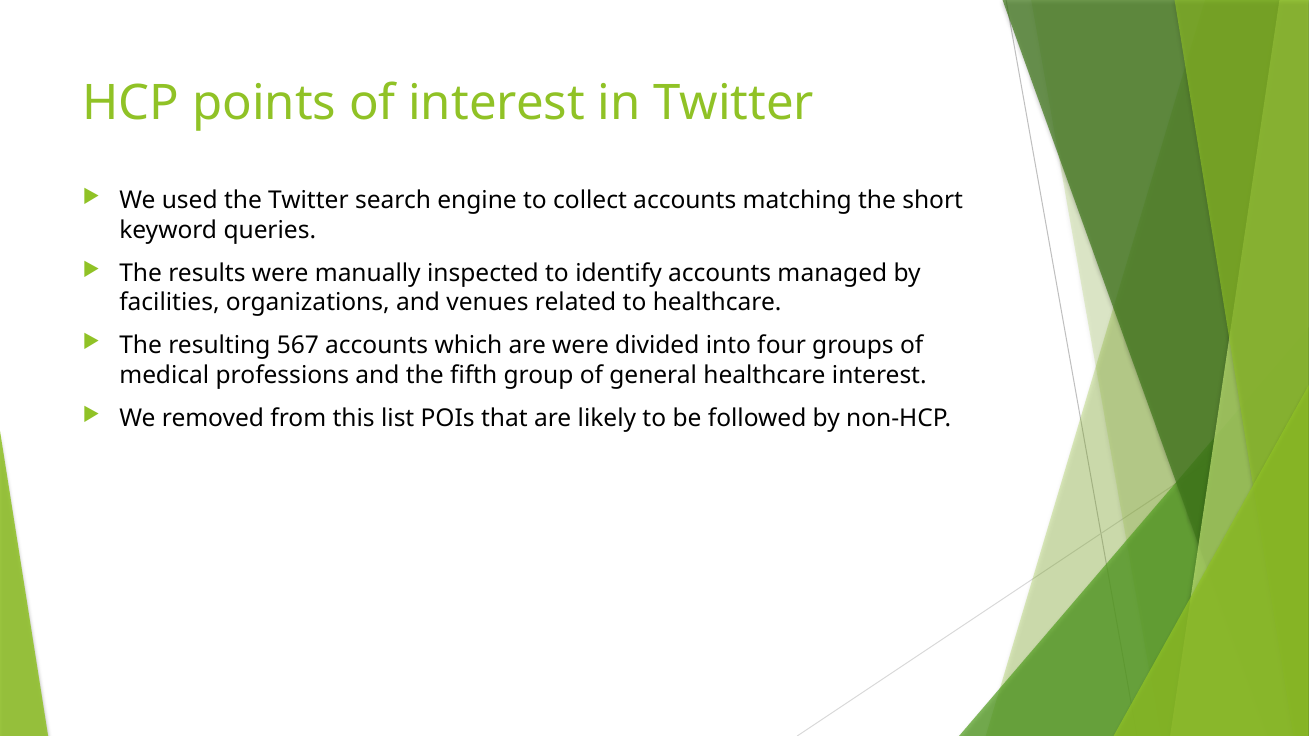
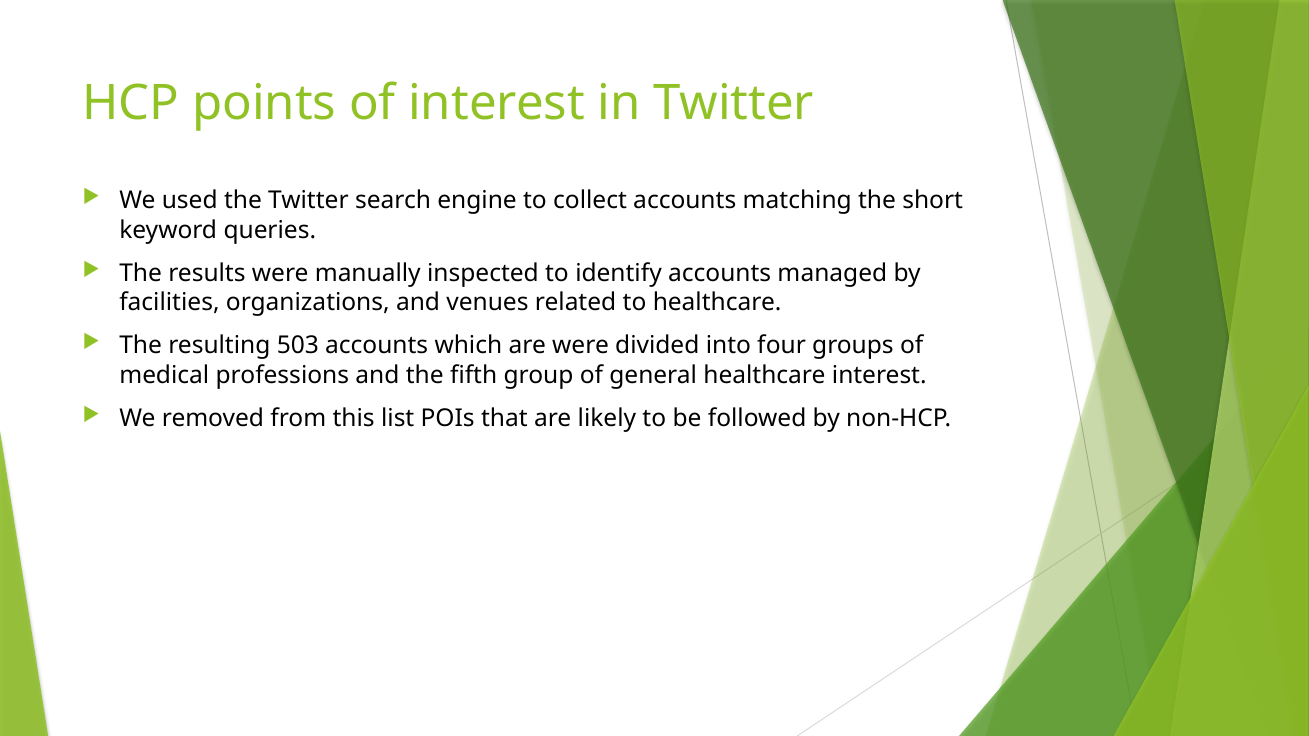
567: 567 -> 503
